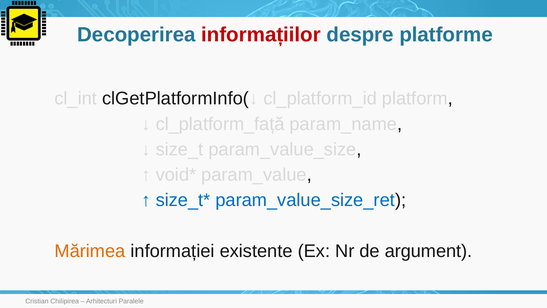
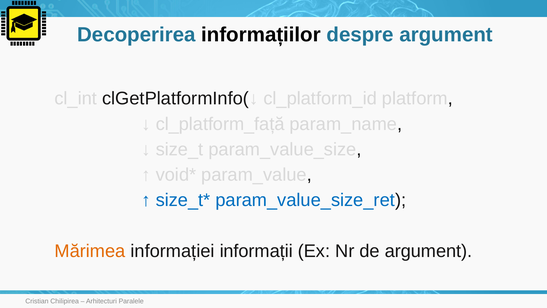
informațiilor colour: red -> black
despre platforme: platforme -> argument
existente: existente -> informații
